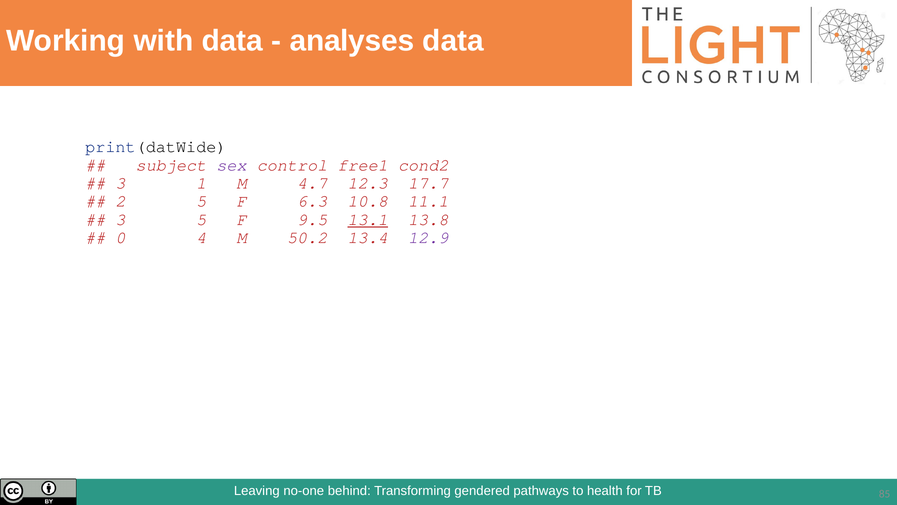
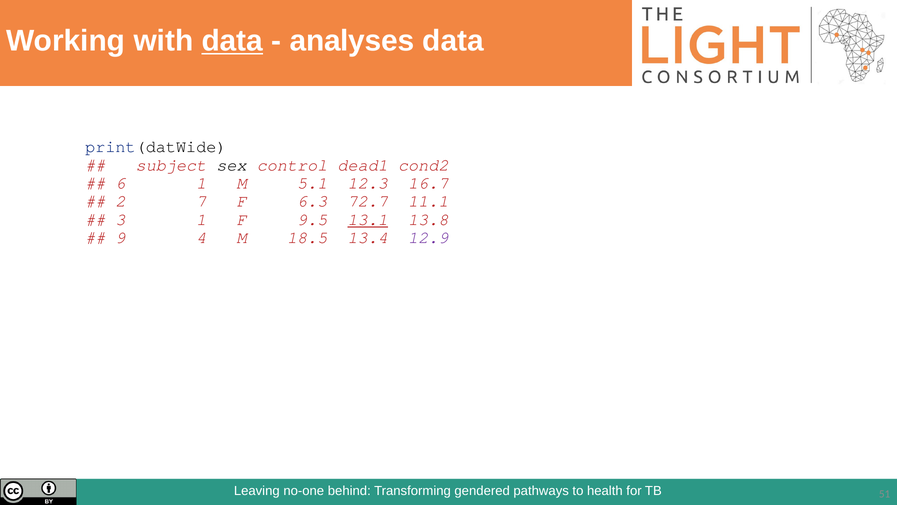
data at (232, 41) underline: none -> present
sex colour: purple -> black
free1: free1 -> dead1
3 at (121, 183): 3 -> 6
4.7: 4.7 -> 5.1
17.7: 17.7 -> 16.7
2 5: 5 -> 7
10.8: 10.8 -> 72.7
3 5: 5 -> 1
0: 0 -> 9
50.2: 50.2 -> 18.5
85: 85 -> 51
